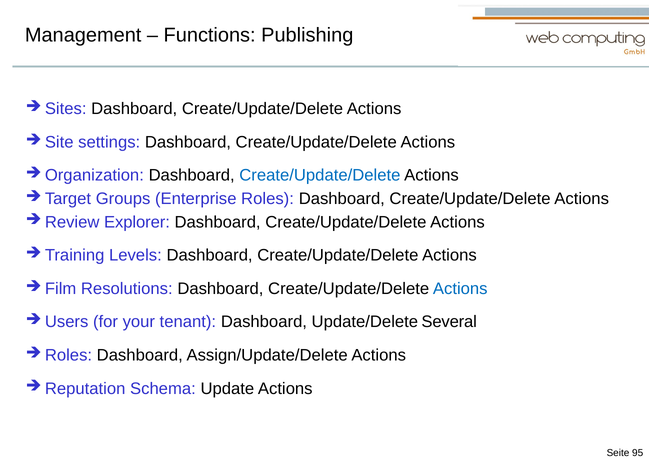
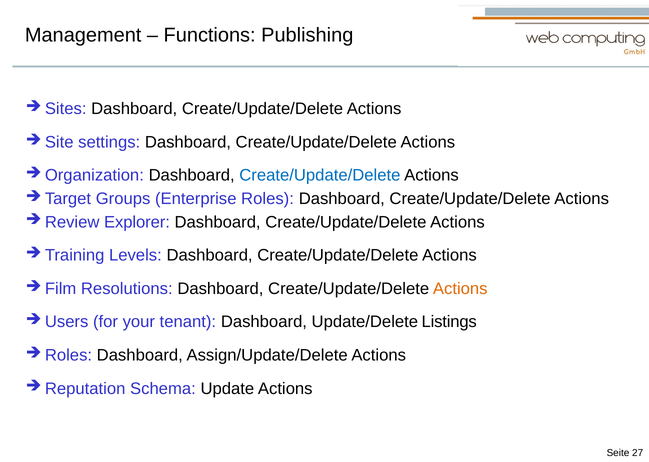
Actions at (460, 289) colour: blue -> orange
Several: Several -> Listings
95: 95 -> 27
